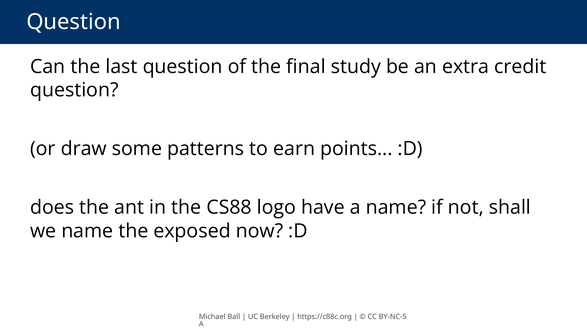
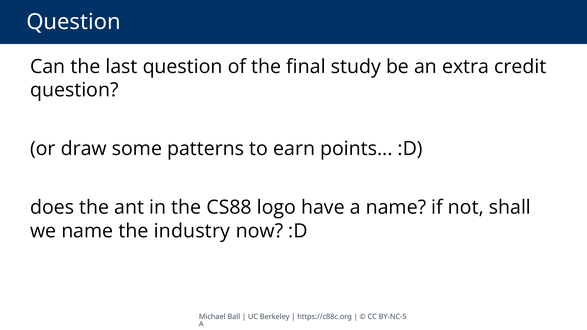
exposed: exposed -> industry
